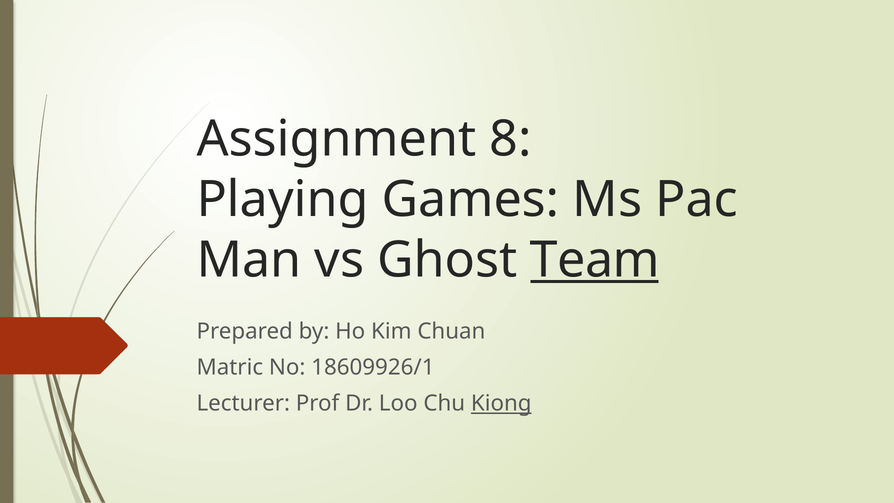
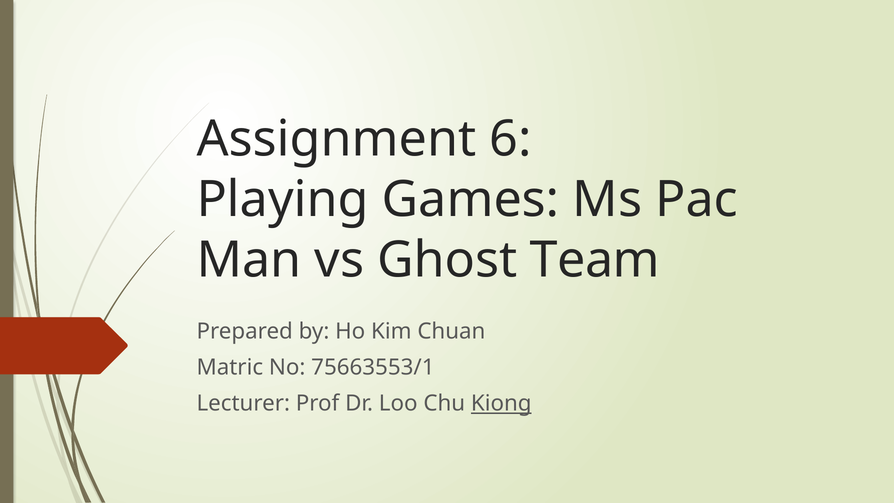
8: 8 -> 6
Team underline: present -> none
18609926/1: 18609926/1 -> 75663553/1
